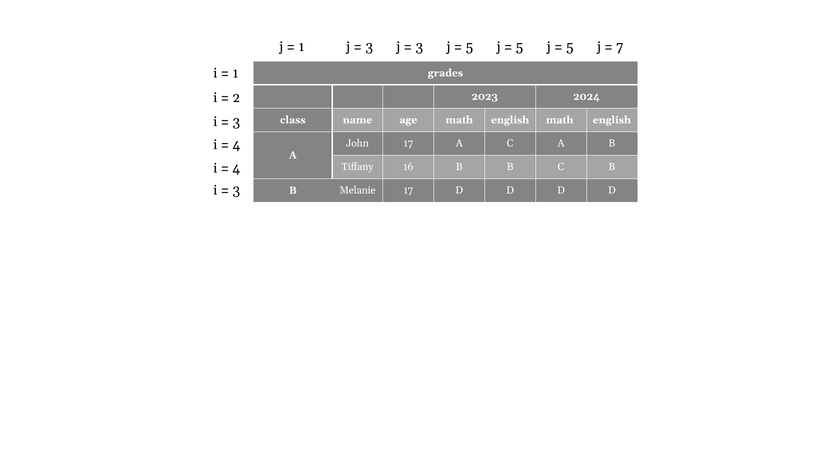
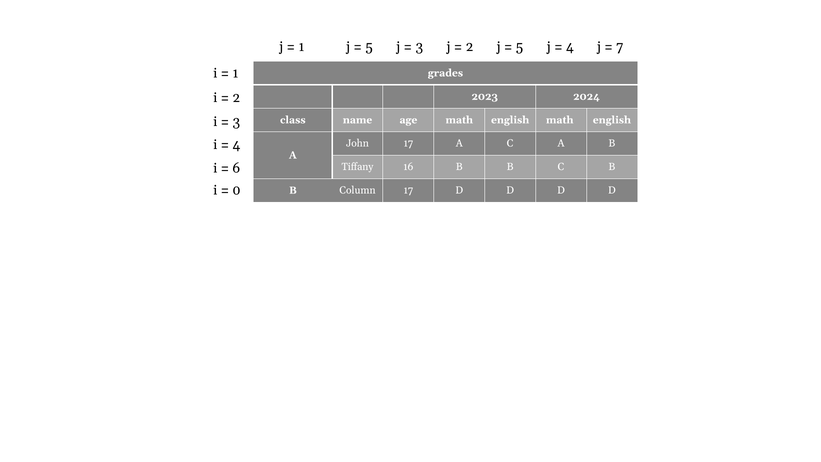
3 at (369, 47): 3 -> 5
5 at (470, 47): 5 -> 2
5 at (570, 47): 5 -> 4
4 at (236, 168): 4 -> 6
3 at (236, 190): 3 -> 0
Melanie: Melanie -> Column
